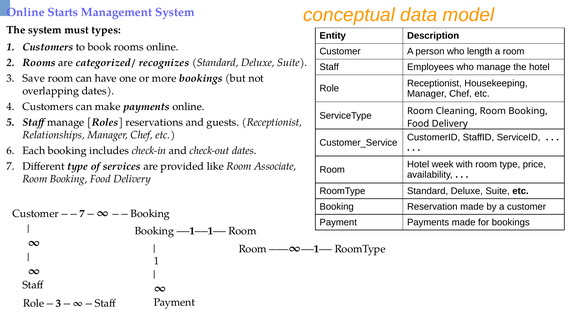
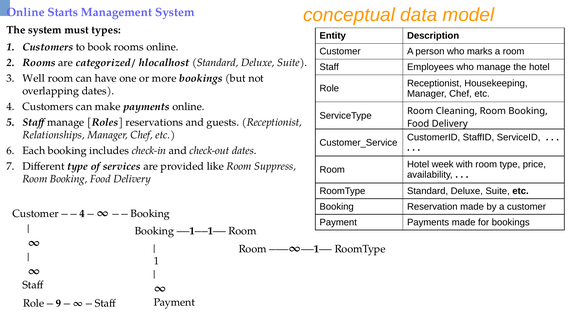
length: length -> marks
recognizes: recognizes -> hlocalhost
Save: Save -> Well
Associate: Associate -> Suppress
7 at (82, 214): 7 -> 4
3 at (59, 304): 3 -> 9
